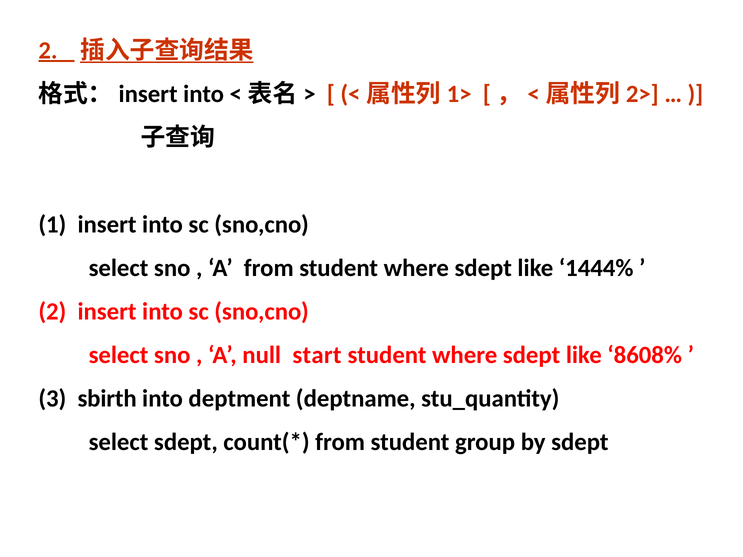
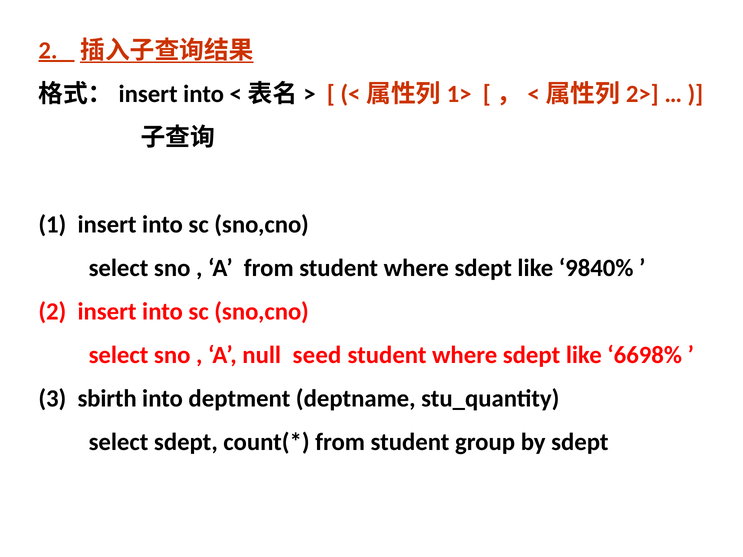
1444%: 1444% -> 9840%
start: start -> seed
8608%: 8608% -> 6698%
